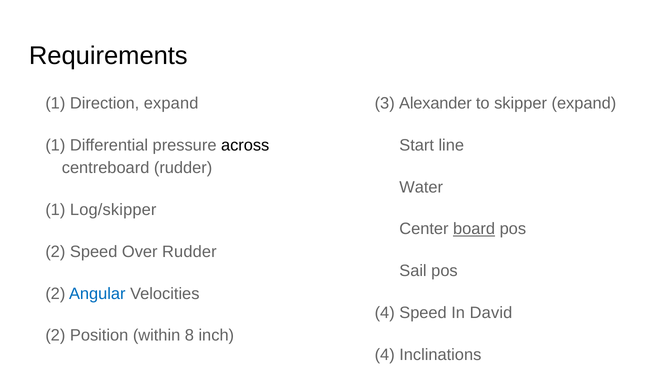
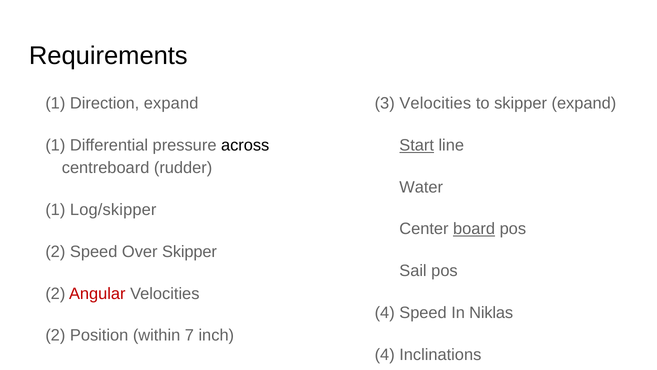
3 Alexander: Alexander -> Velocities
Start underline: none -> present
Over Rudder: Rudder -> Skipper
Angular colour: blue -> red
David: David -> Niklas
8: 8 -> 7
